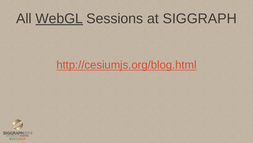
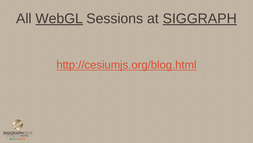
SIGGRAPH underline: none -> present
